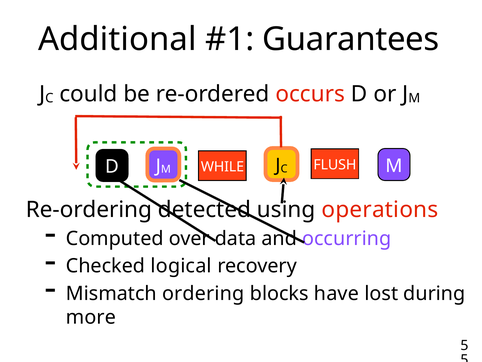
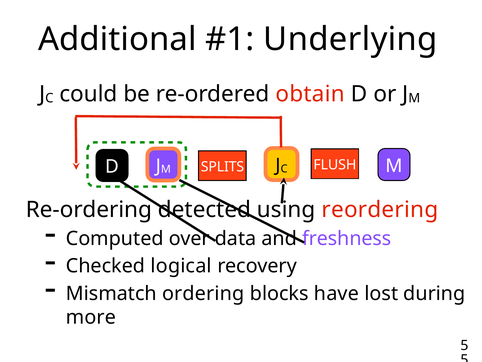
Guarantees: Guarantees -> Underlying
occurs: occurs -> obtain
WHILE: WHILE -> SPLITS
operations: operations -> reordering
occurring: occurring -> freshness
